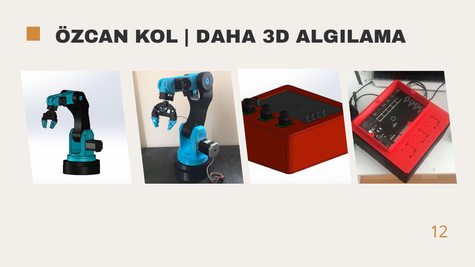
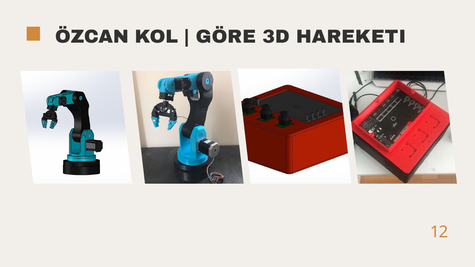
DAHA: DAHA -> GÖRE
ALGILAMA: ALGILAMA -> HAREKETI
